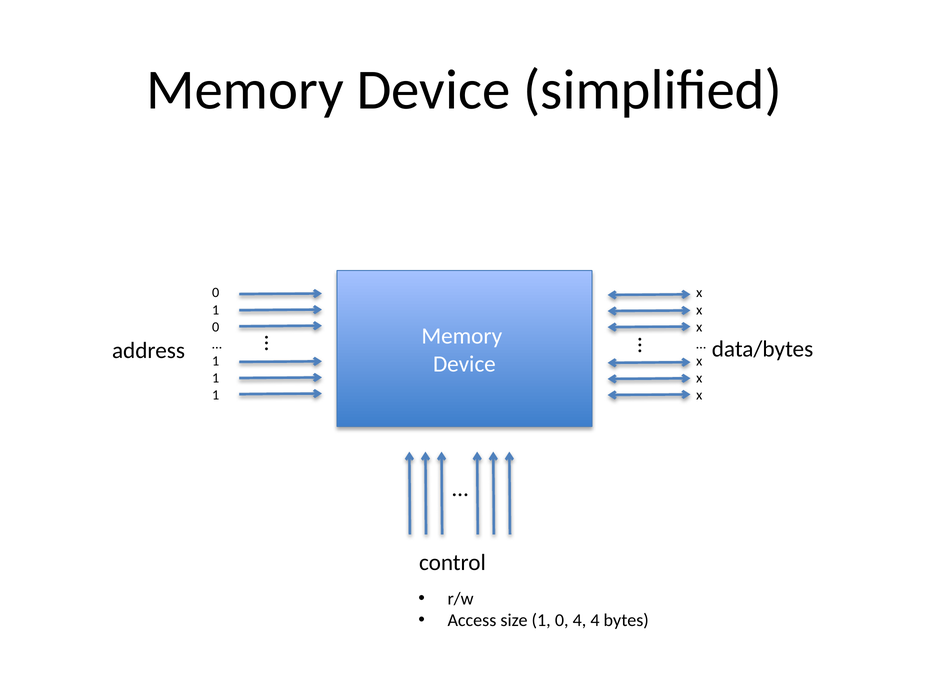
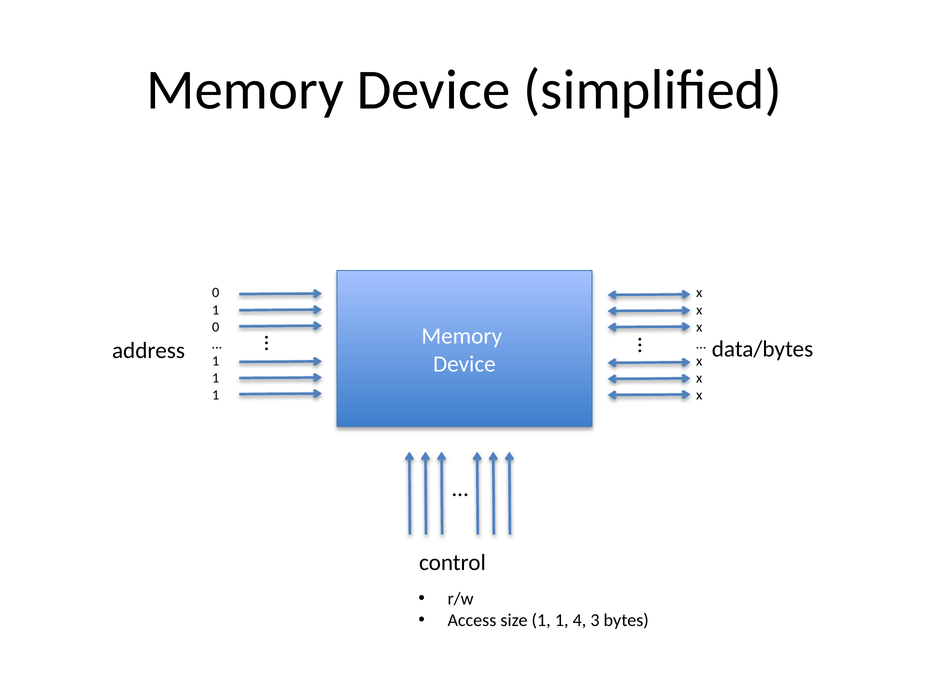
size 1 0: 0 -> 1
4 4: 4 -> 3
